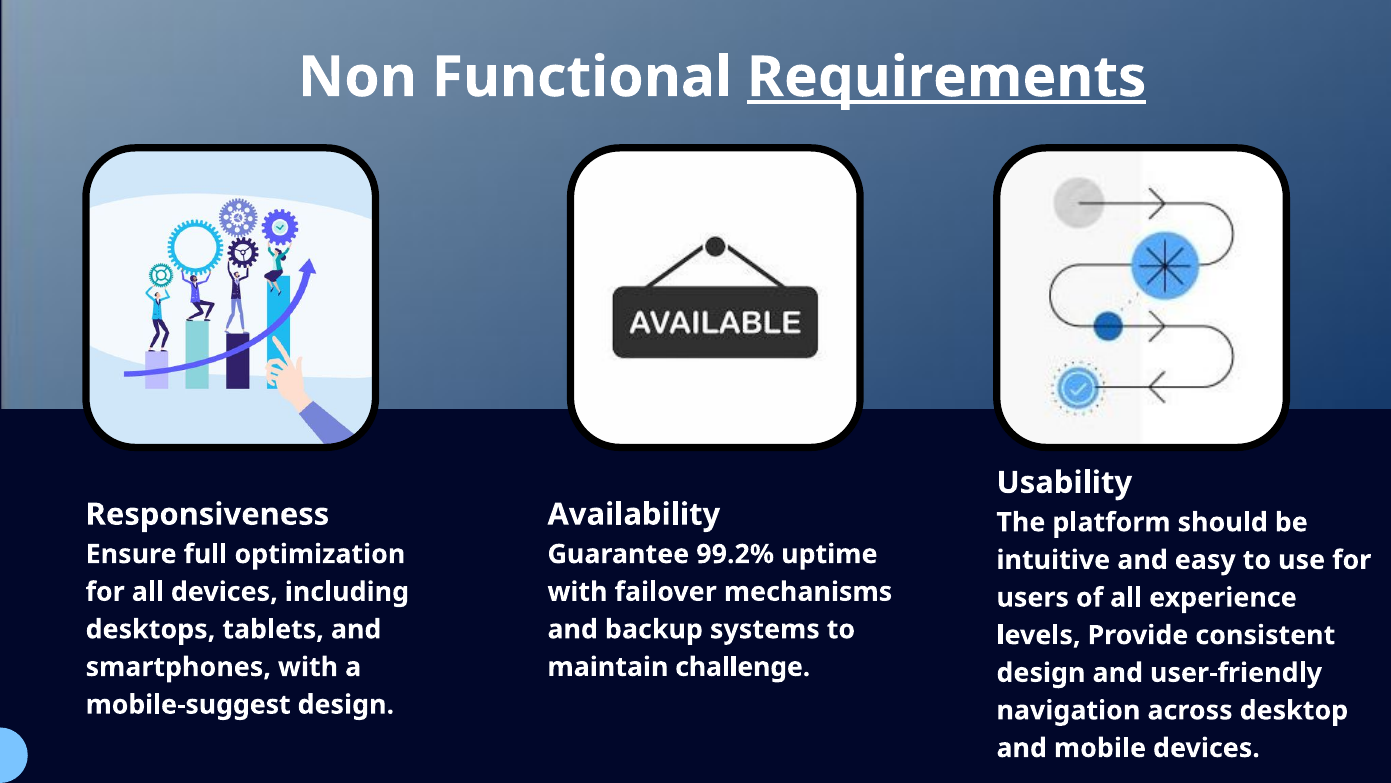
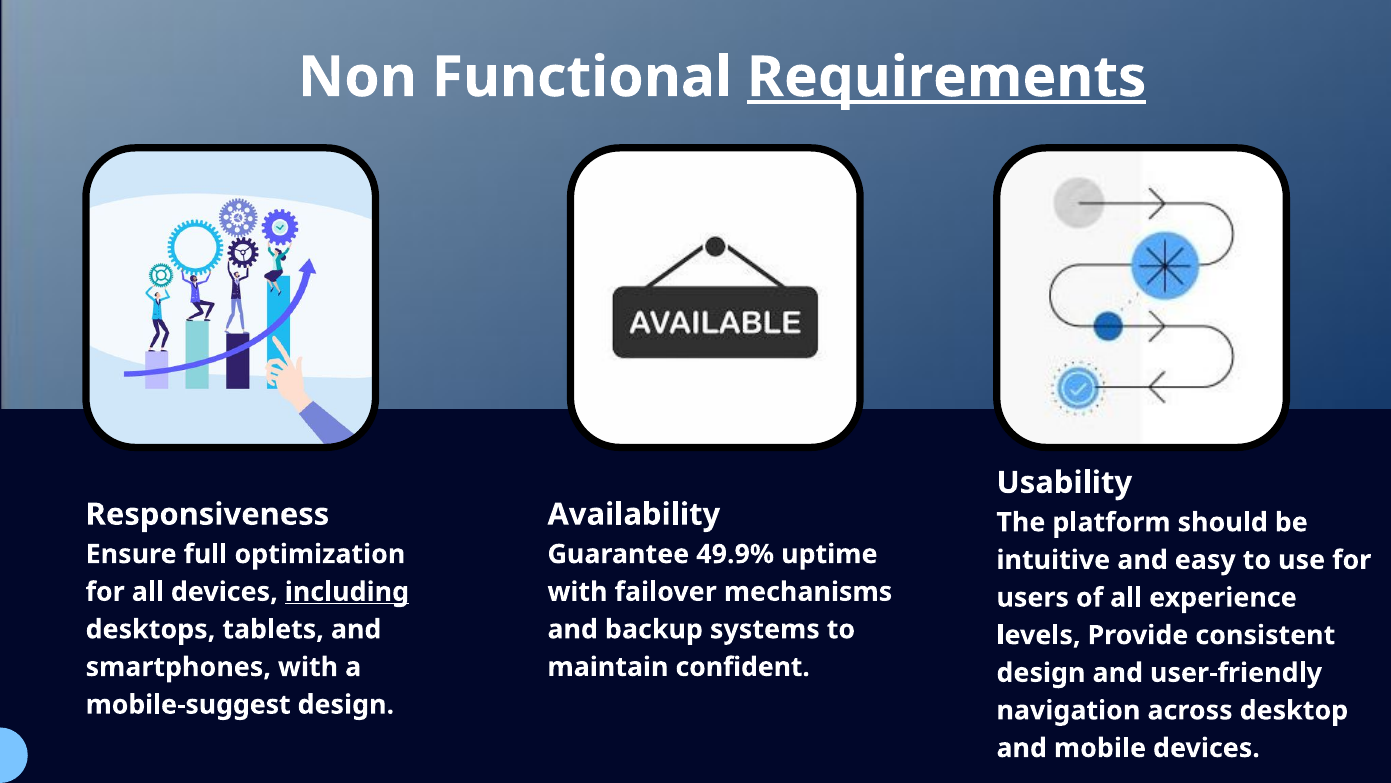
99.2%: 99.2% -> 49.9%
including underline: none -> present
challenge: challenge -> confident
